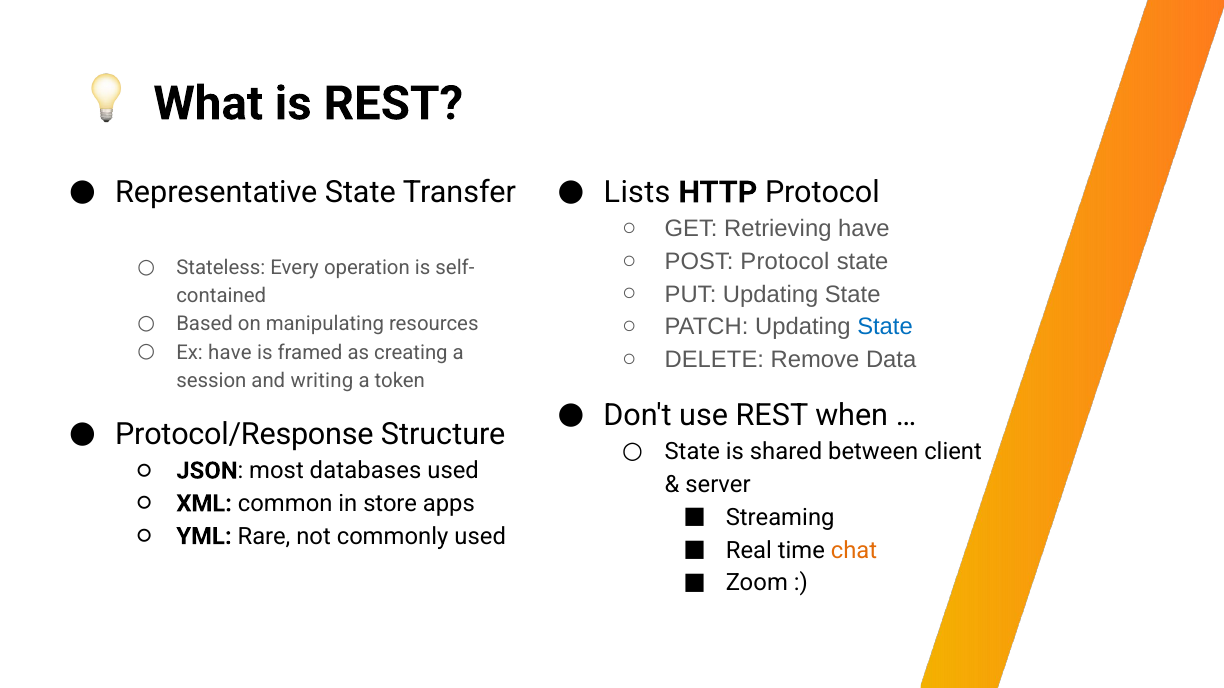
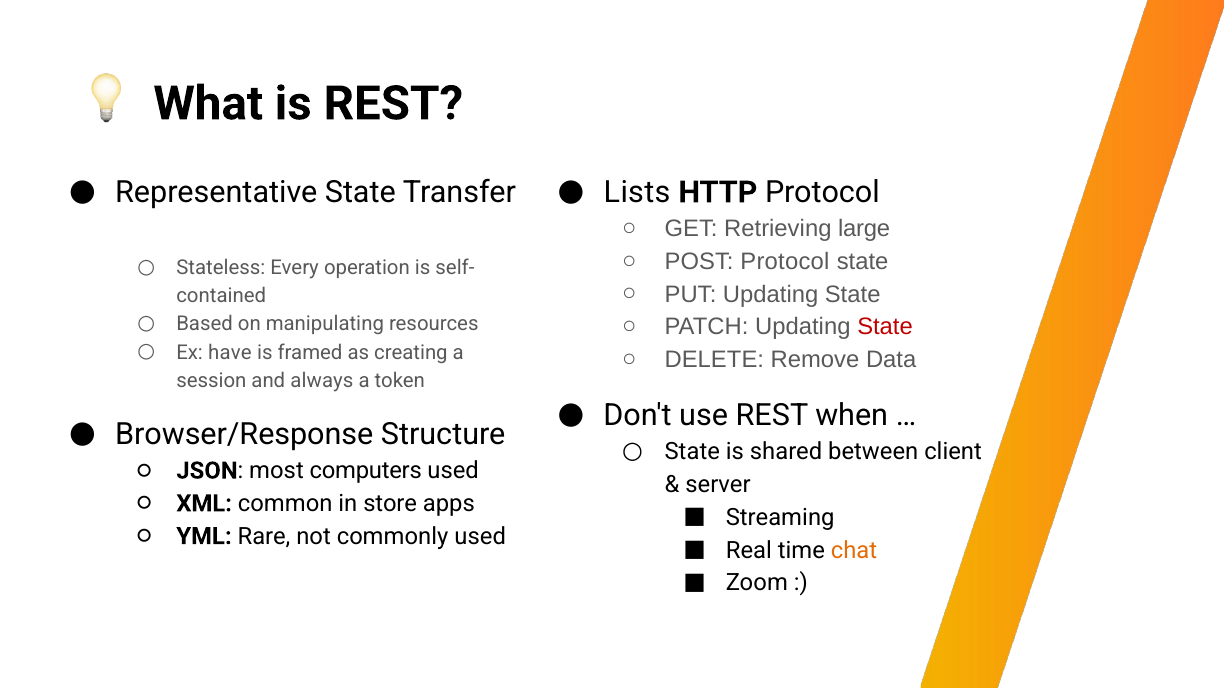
Retrieving have: have -> large
State at (885, 327) colour: blue -> red
writing: writing -> always
Protocol/Response: Protocol/Response -> Browser/Response
databases: databases -> computers
